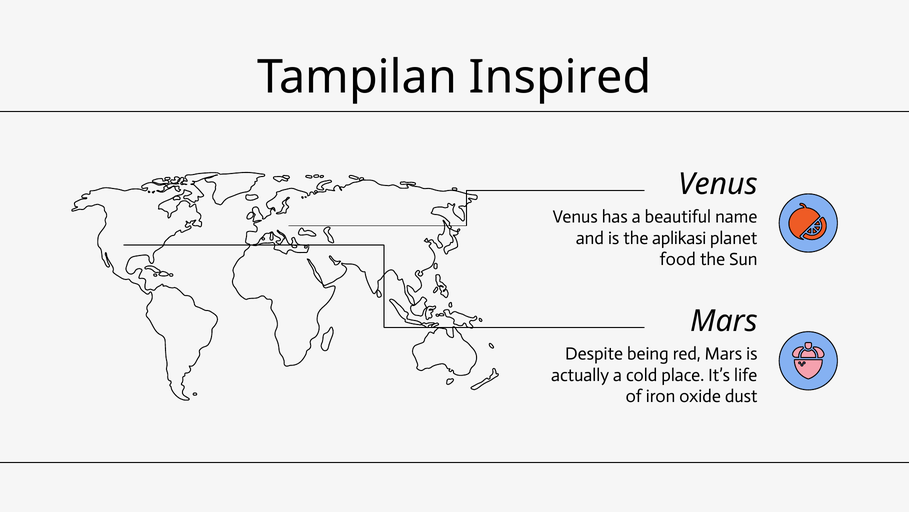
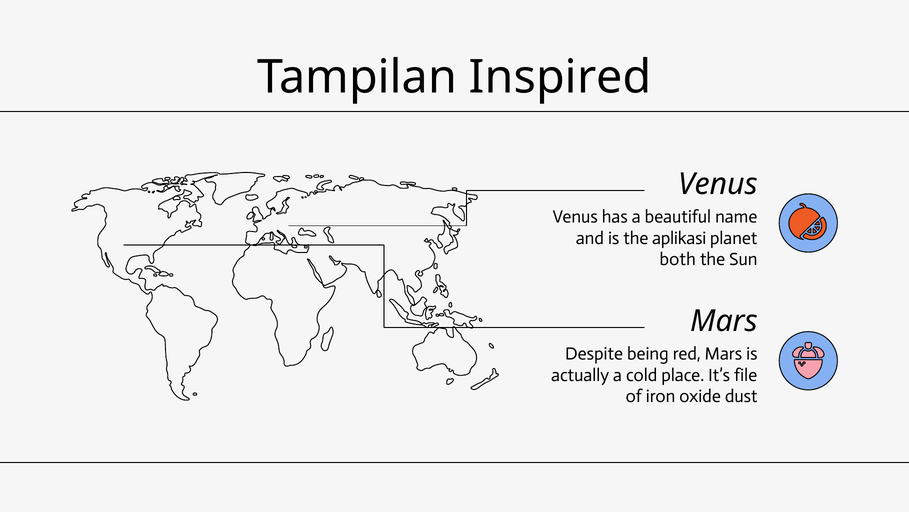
food: food -> both
life: life -> file
